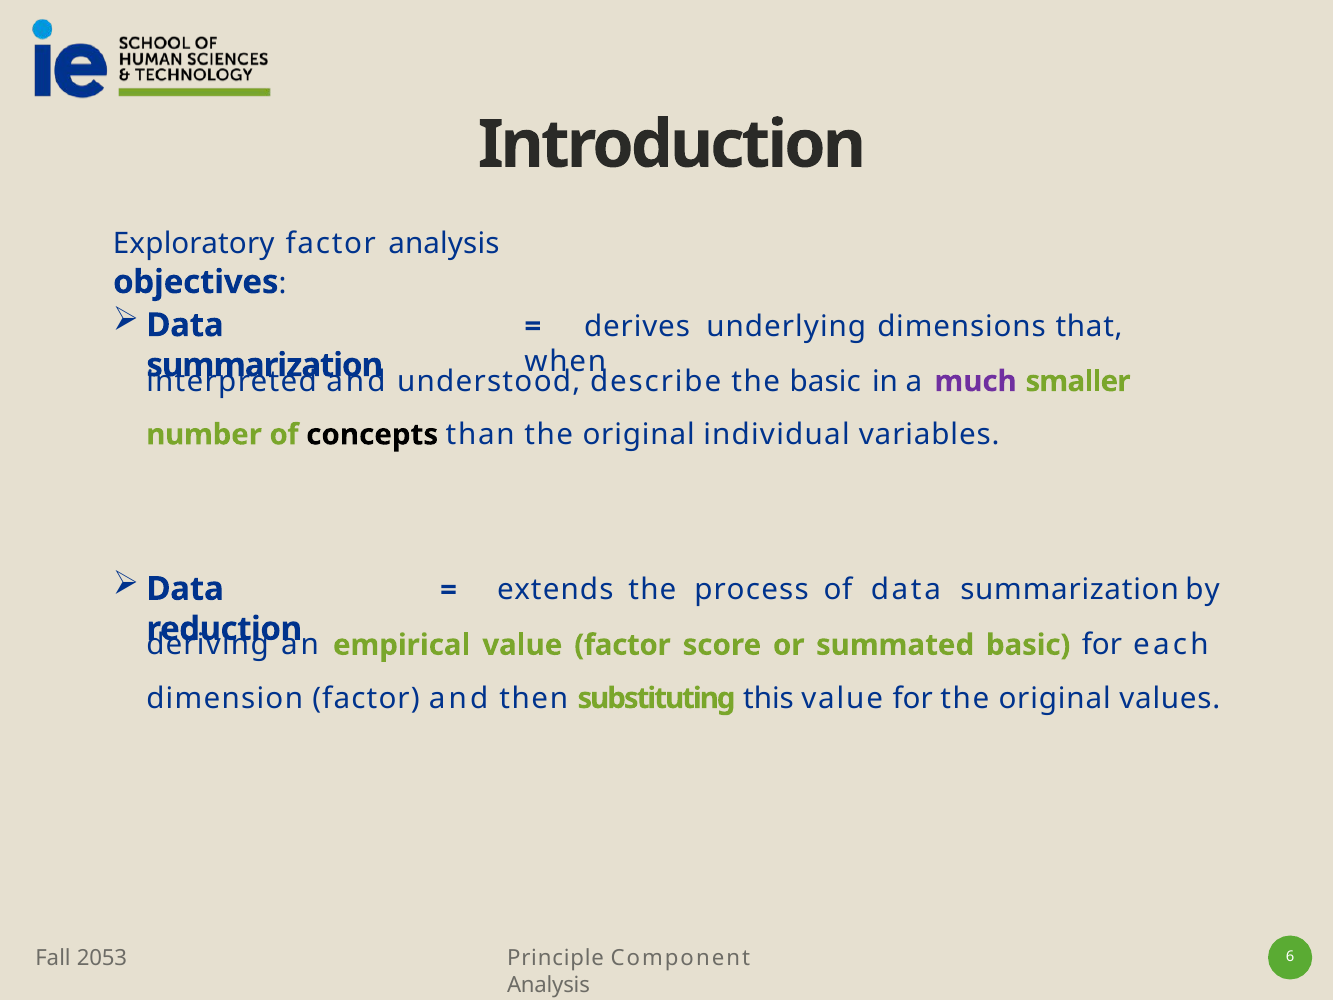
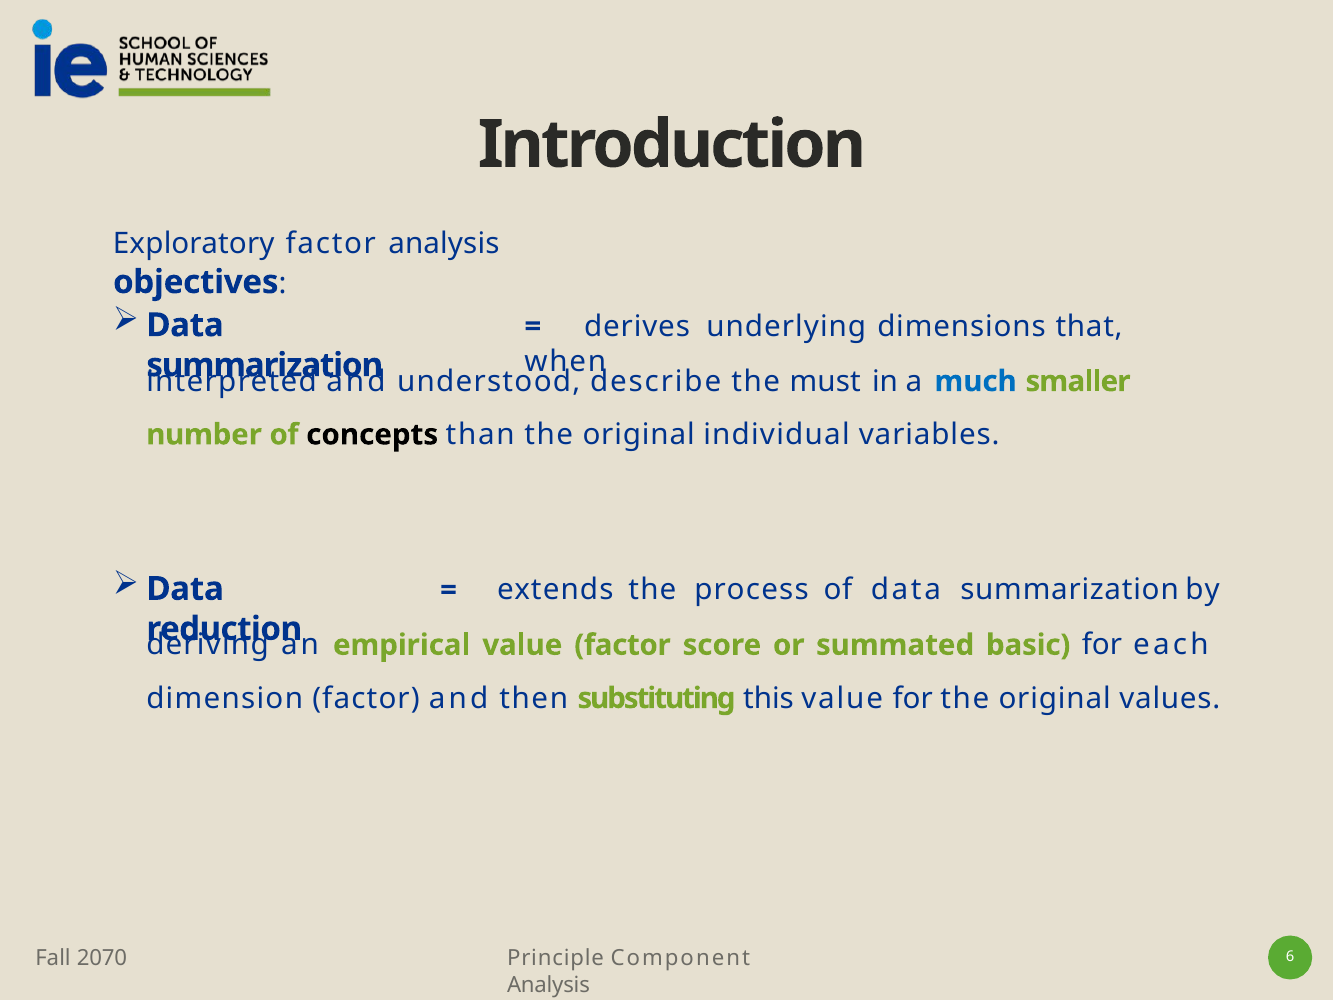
the basic: basic -> must
much colour: purple -> blue
2053: 2053 -> 2070
